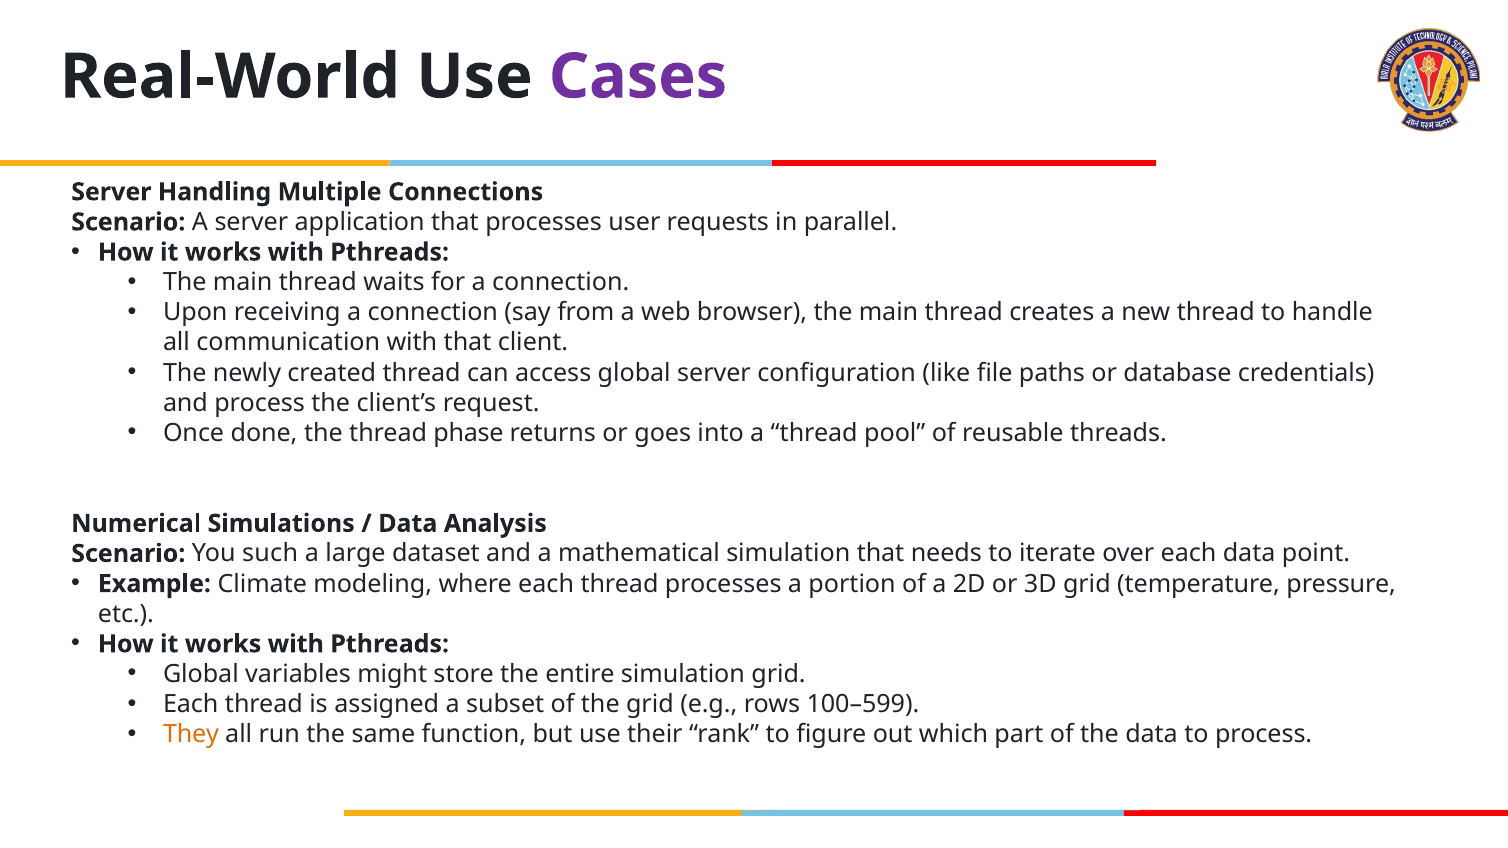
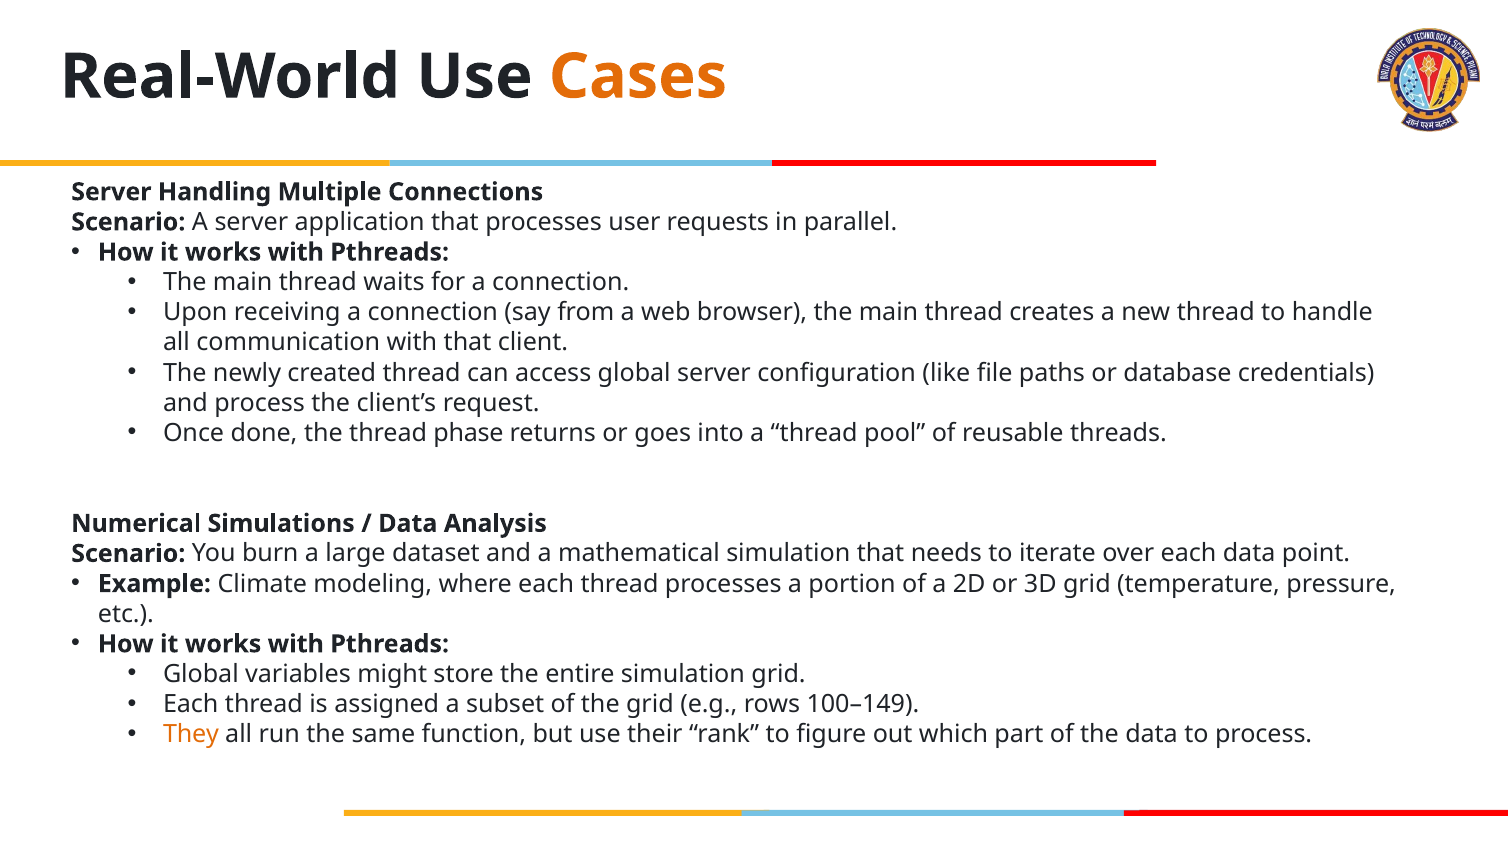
Cases colour: purple -> orange
such: such -> burn
100–599: 100–599 -> 100–149
